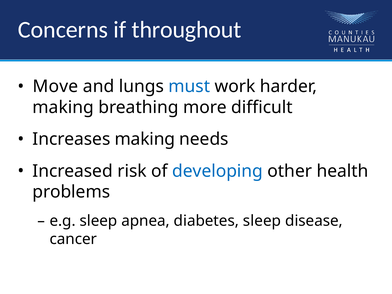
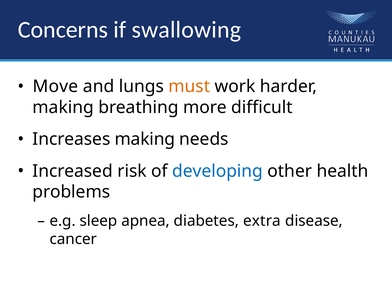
throughout: throughout -> swallowing
must colour: blue -> orange
diabetes sleep: sleep -> extra
